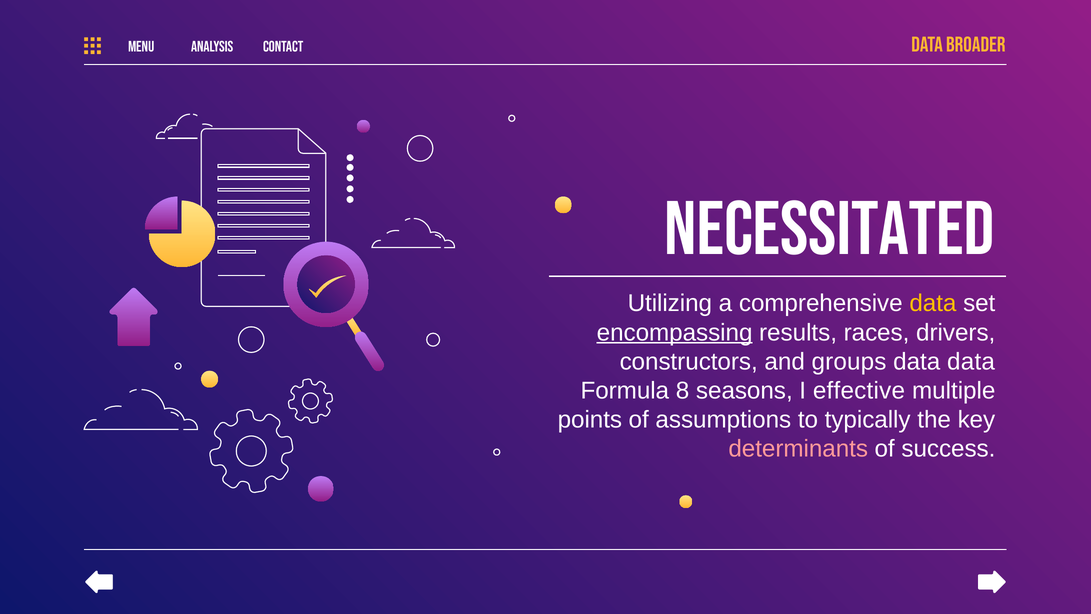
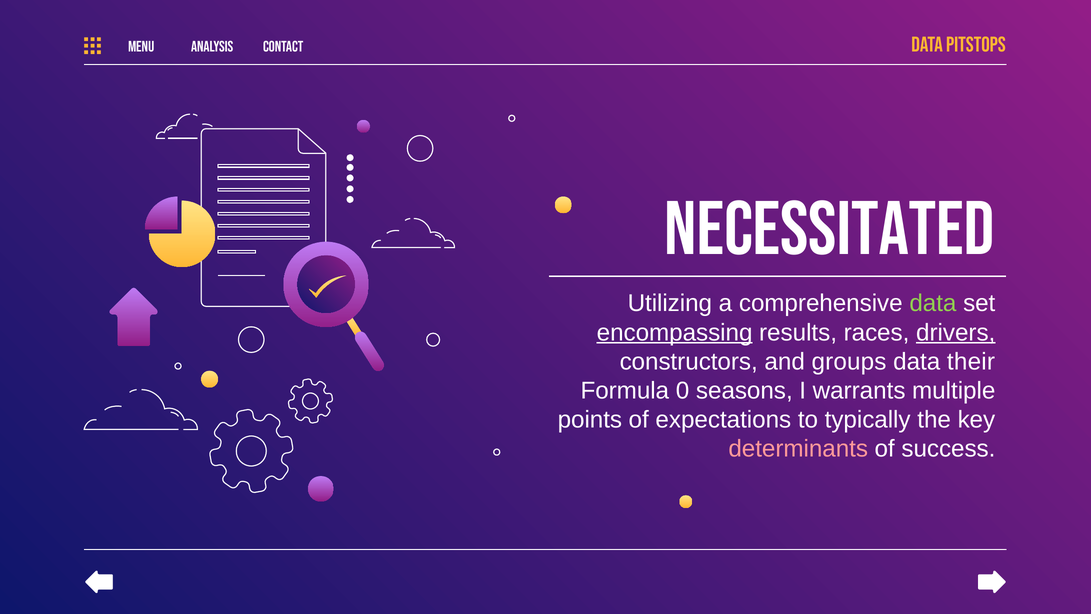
BROADER: BROADER -> PITSTOPS
data at (933, 303) colour: yellow -> light green
drivers underline: none -> present
data data: data -> their
8: 8 -> 0
effective: effective -> warrants
assumptions: assumptions -> expectations
